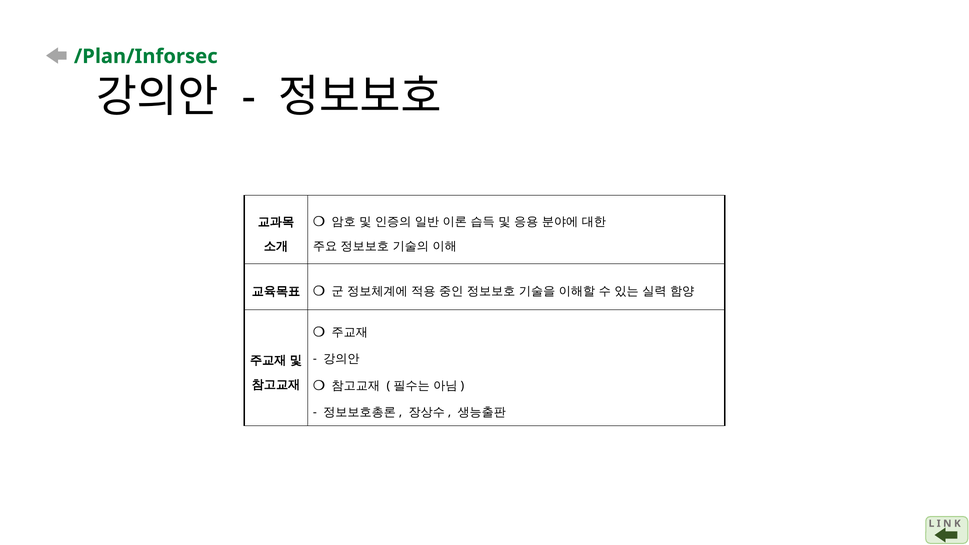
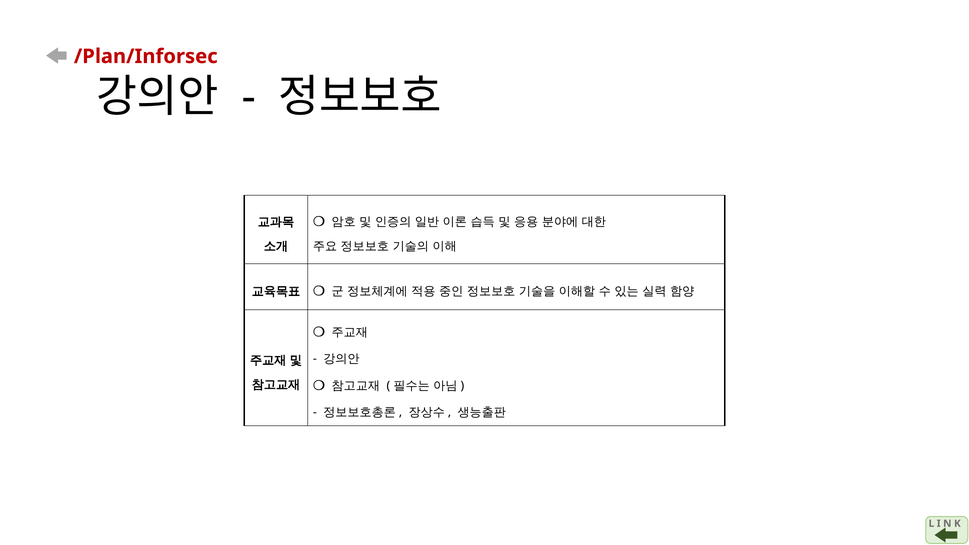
/Plan/Inforsec colour: green -> red
